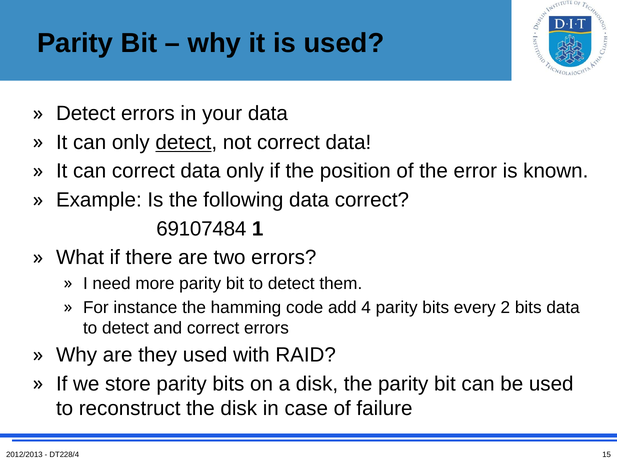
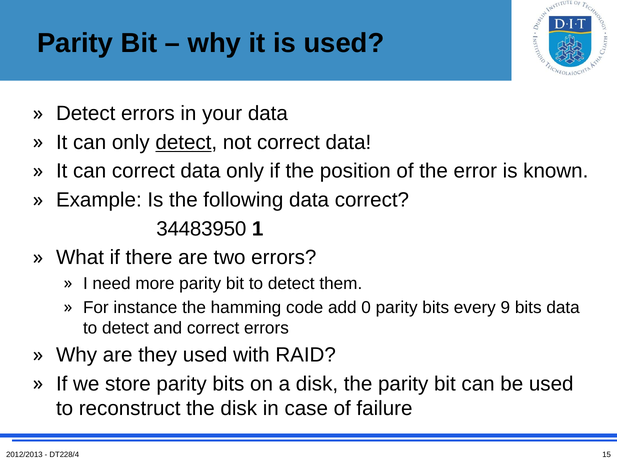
69107484: 69107484 -> 34483950
4: 4 -> 0
2: 2 -> 9
